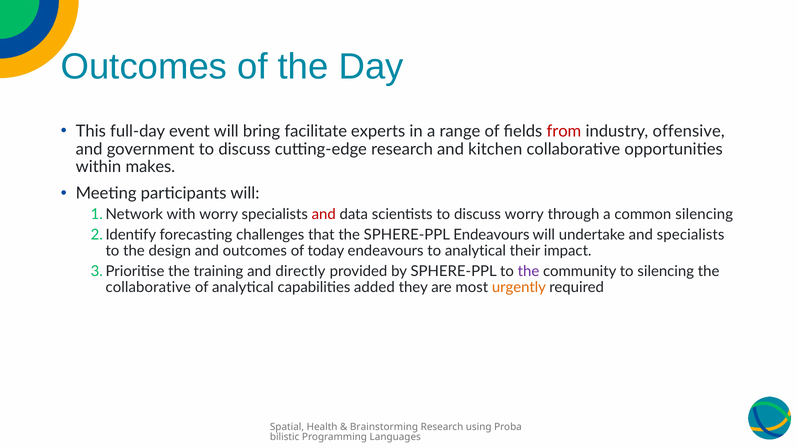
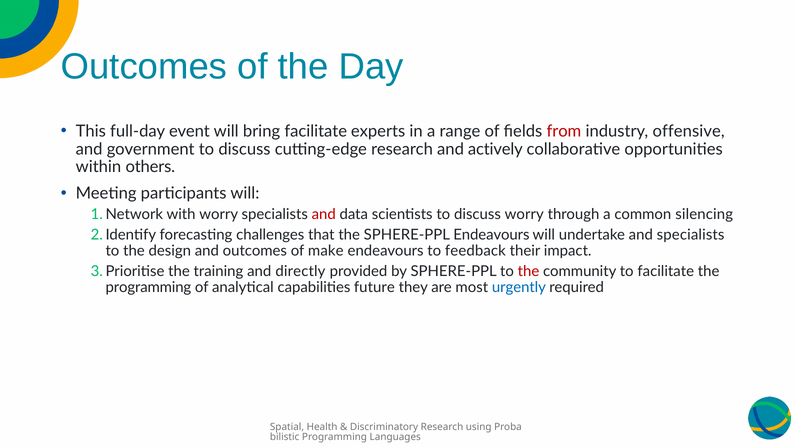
kitchen: kitchen -> actively
makes: makes -> others
today: today -> make
to analytical: analytical -> feedback
the at (528, 271) colour: purple -> red
to silencing: silencing -> facilitate
collaborative at (148, 287): collaborative -> programming
added: added -> future
urgently colour: orange -> blue
Brainstorming: Brainstorming -> Discriminatory
